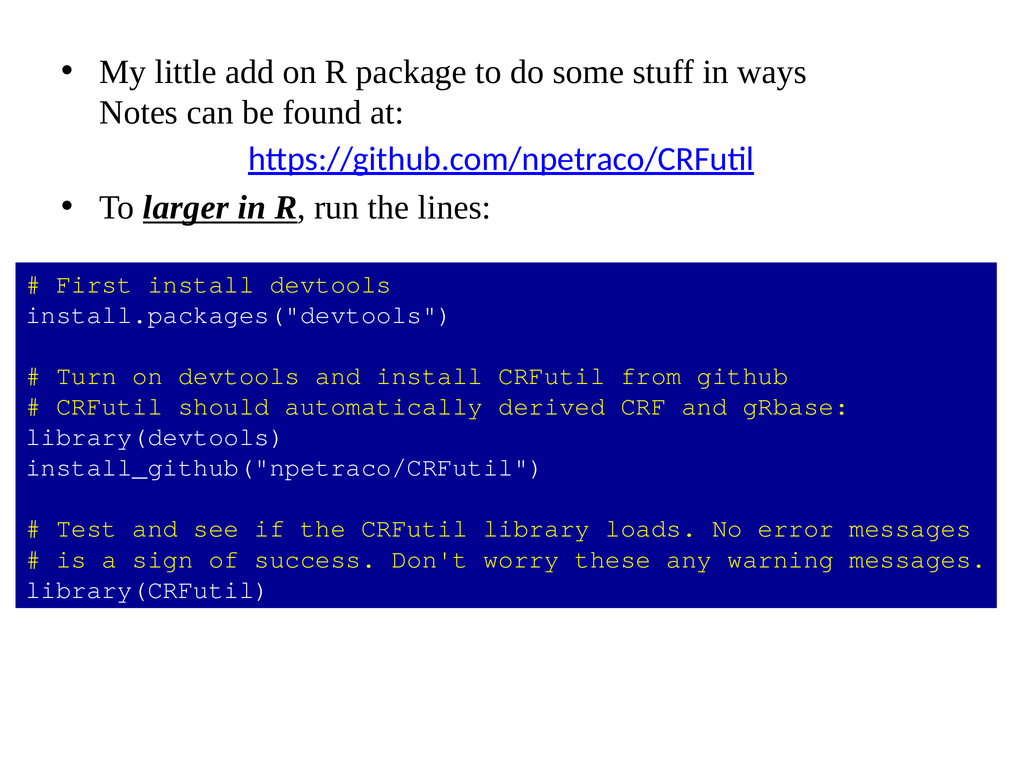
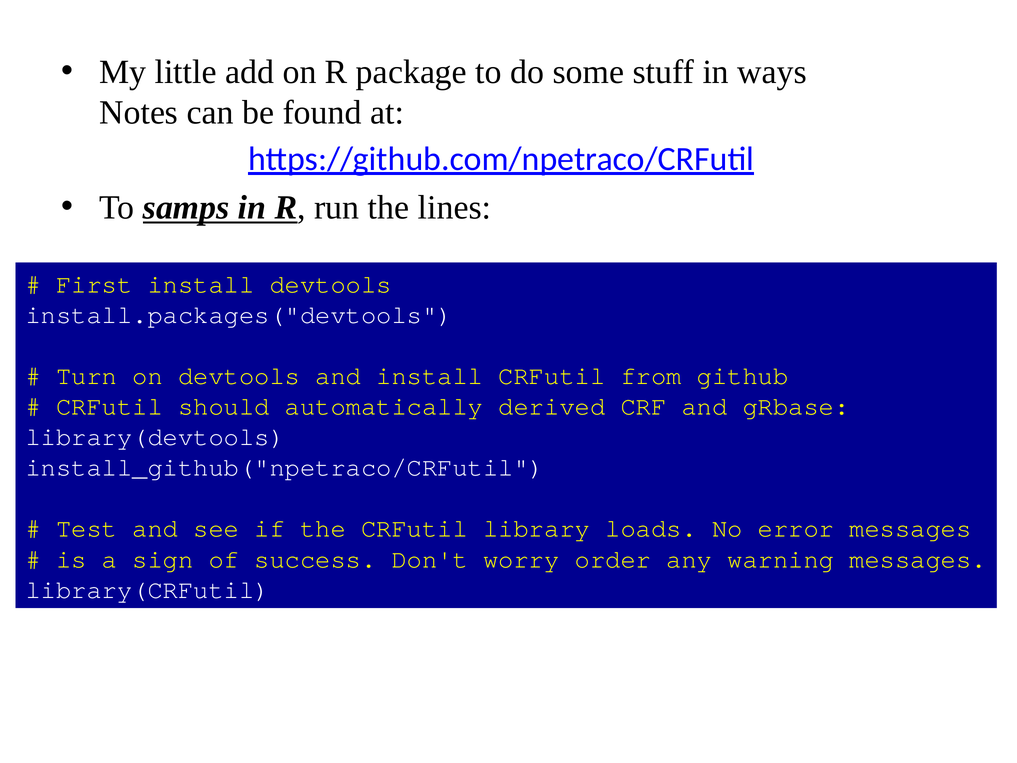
larger: larger -> samps
these: these -> order
